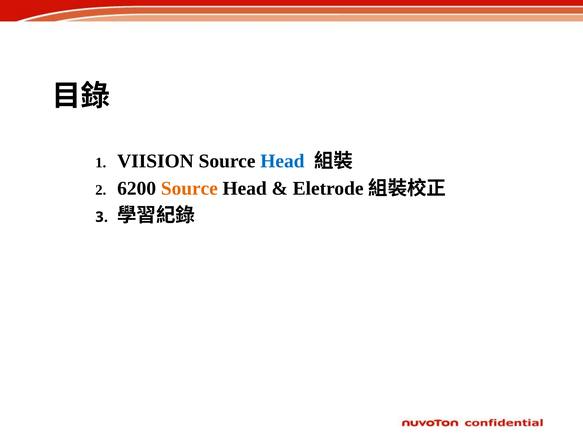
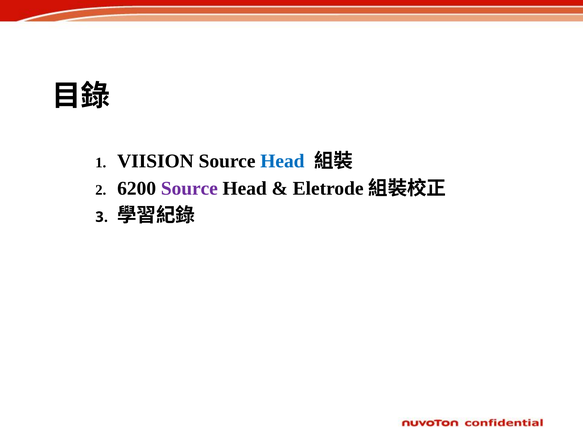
Source at (189, 188) colour: orange -> purple
